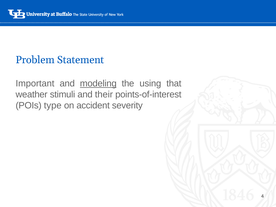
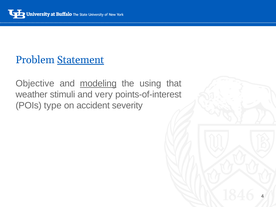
Statement underline: none -> present
Important: Important -> Objective
their: their -> very
